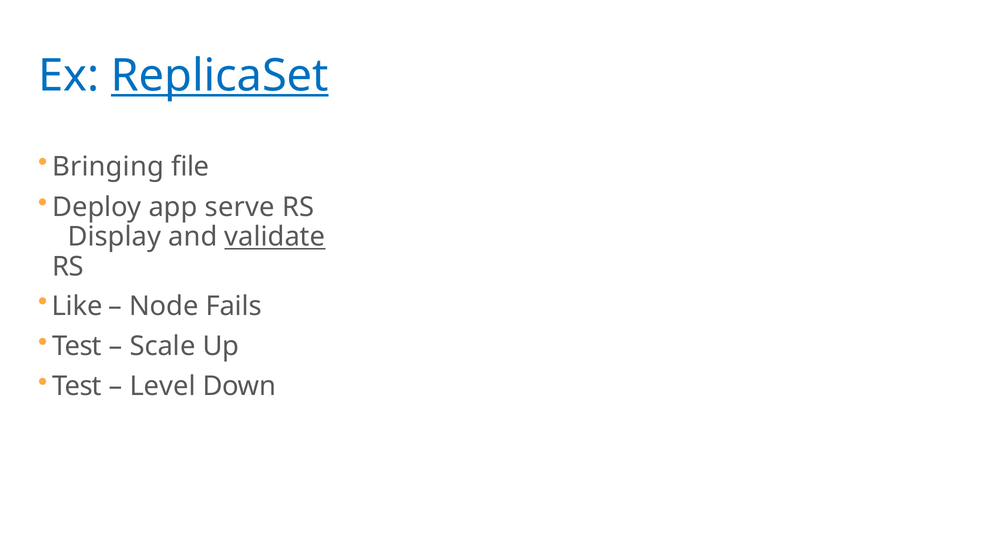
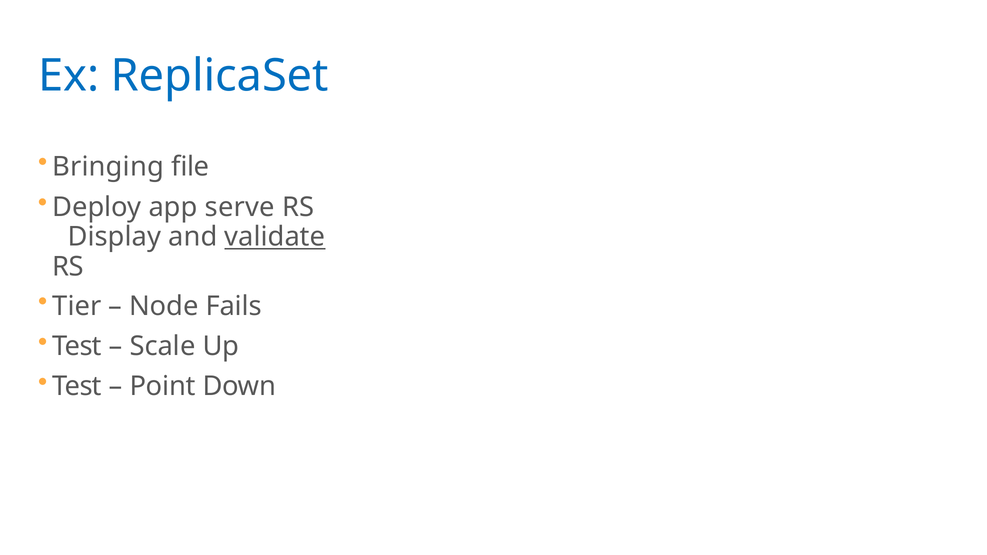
ReplicaSet underline: present -> none
Like: Like -> Tier
Level: Level -> Point
